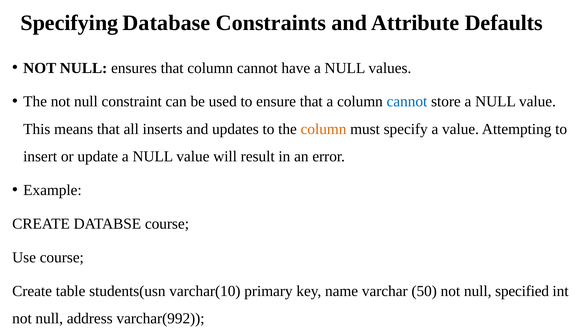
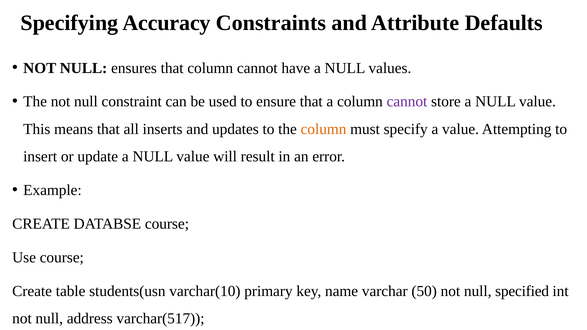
Database: Database -> Accuracy
cannot at (407, 102) colour: blue -> purple
varchar(992: varchar(992 -> varchar(517
